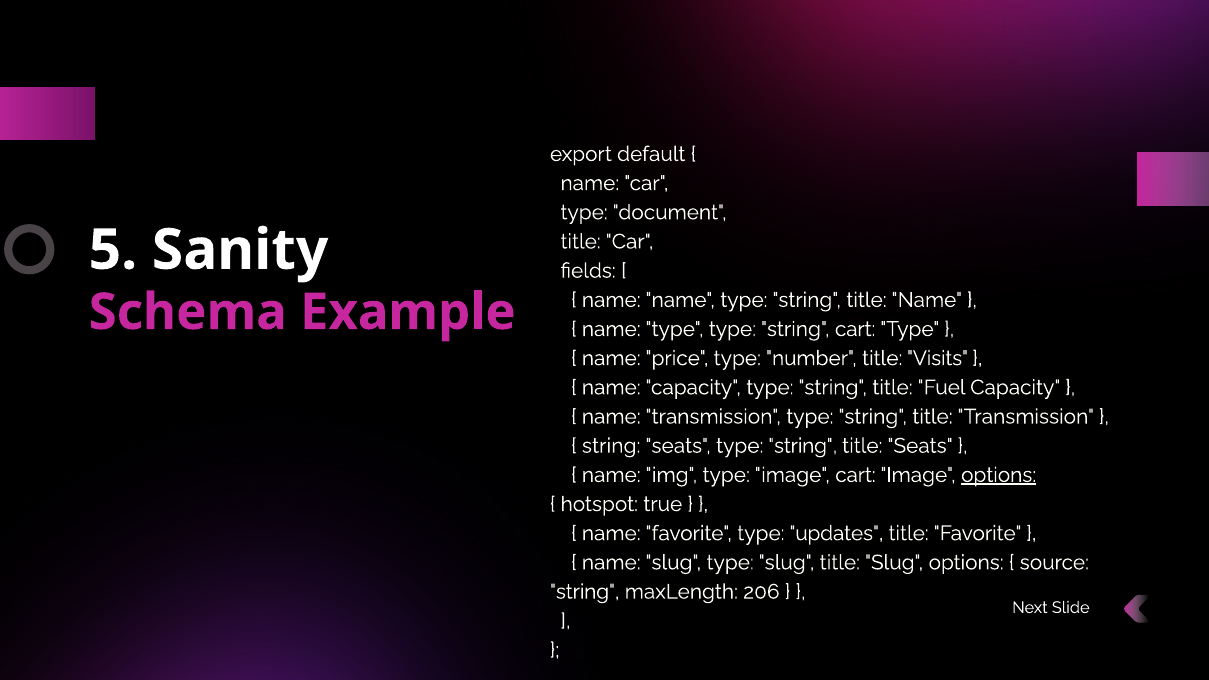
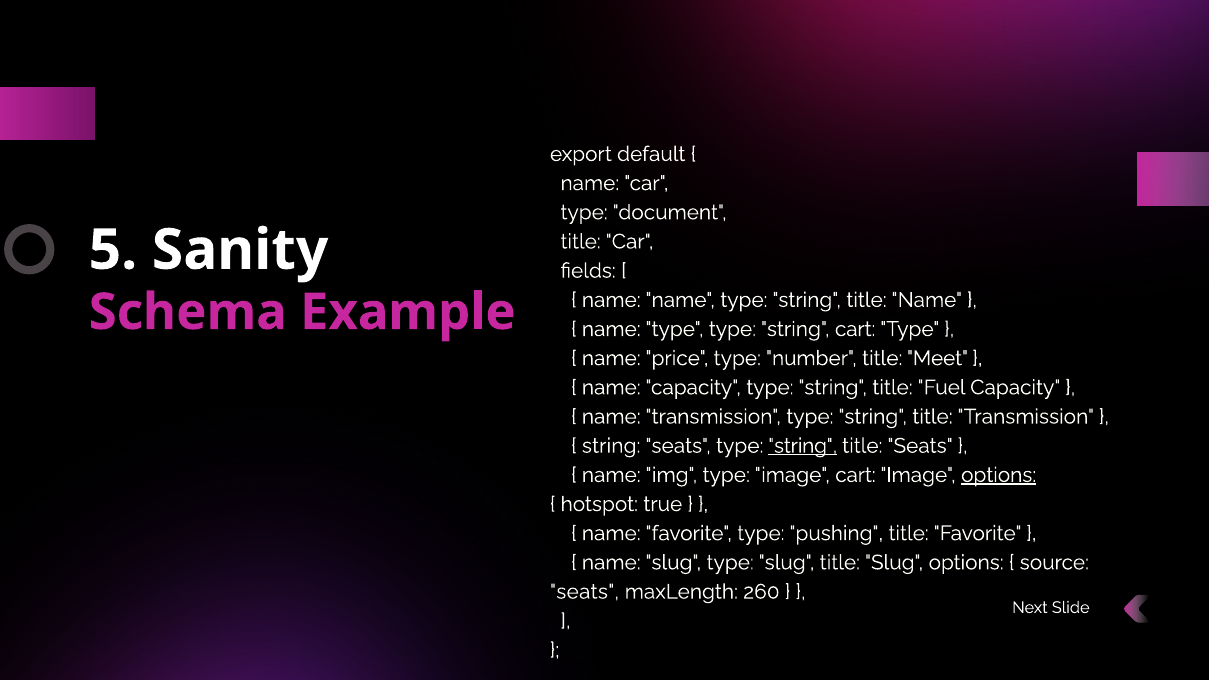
Visits: Visits -> Meet
string at (803, 446) underline: none -> present
updates: updates -> pushing
string at (585, 592): string -> seats
206: 206 -> 260
